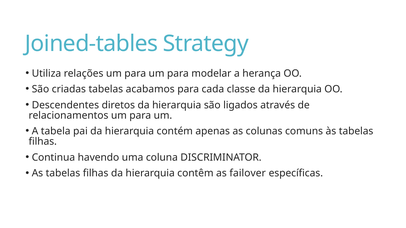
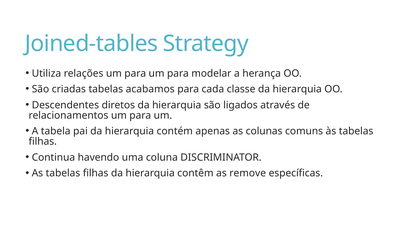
failover: failover -> remove
